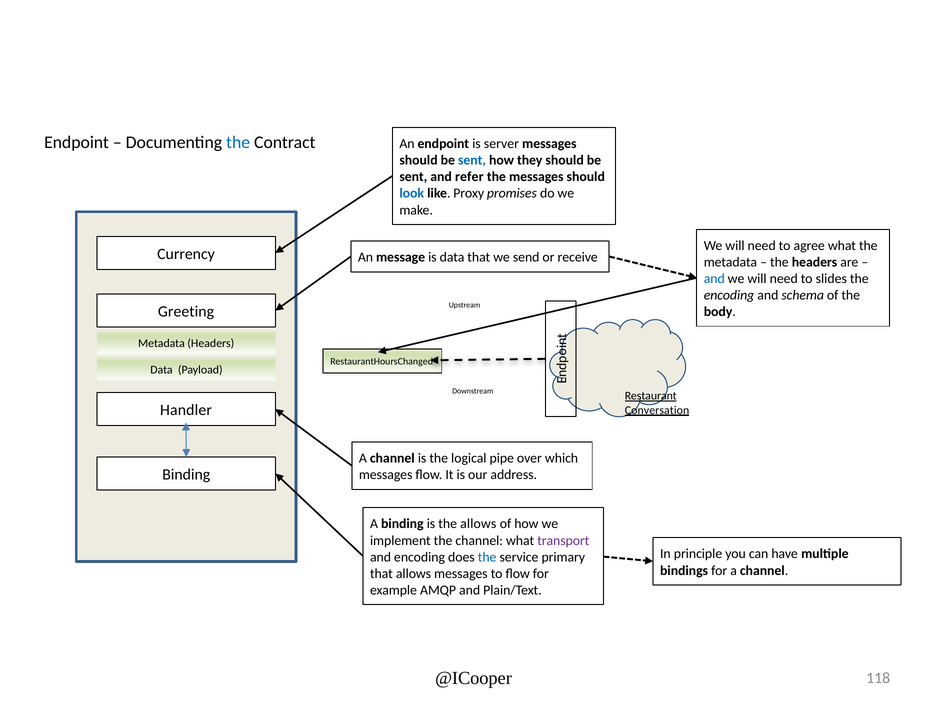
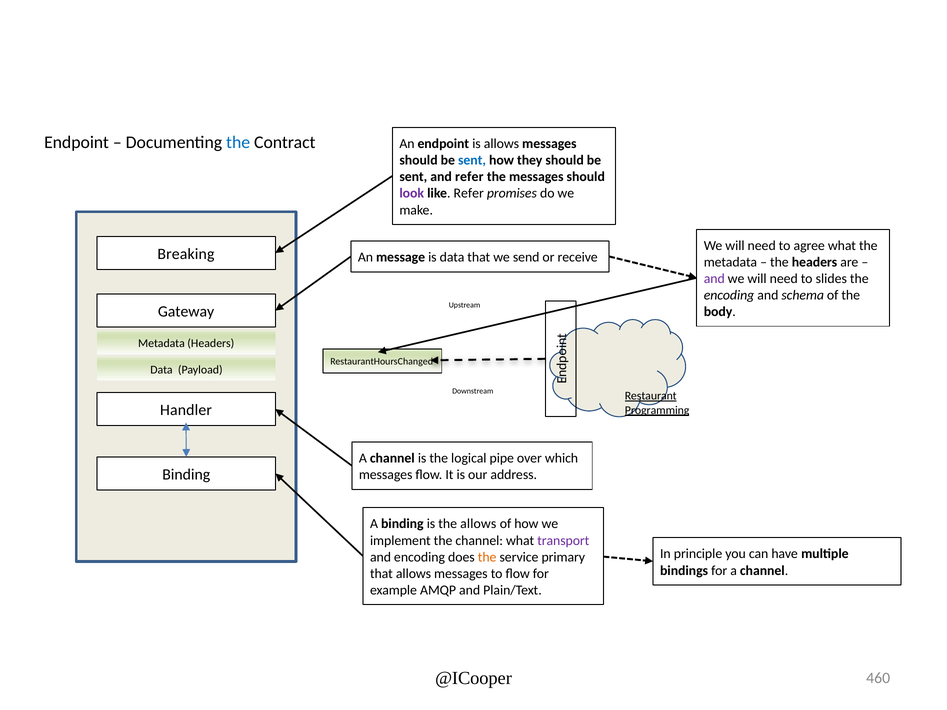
is server: server -> allows
look colour: blue -> purple
like Proxy: Proxy -> Refer
Currency: Currency -> Breaking
and at (714, 279) colour: blue -> purple
Greeting: Greeting -> Gateway
Conversation: Conversation -> Programming
the at (487, 557) colour: blue -> orange
118: 118 -> 460
